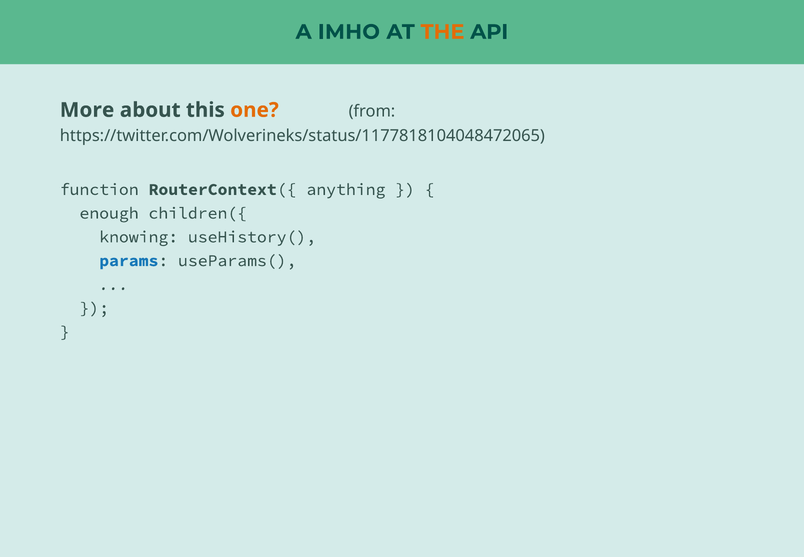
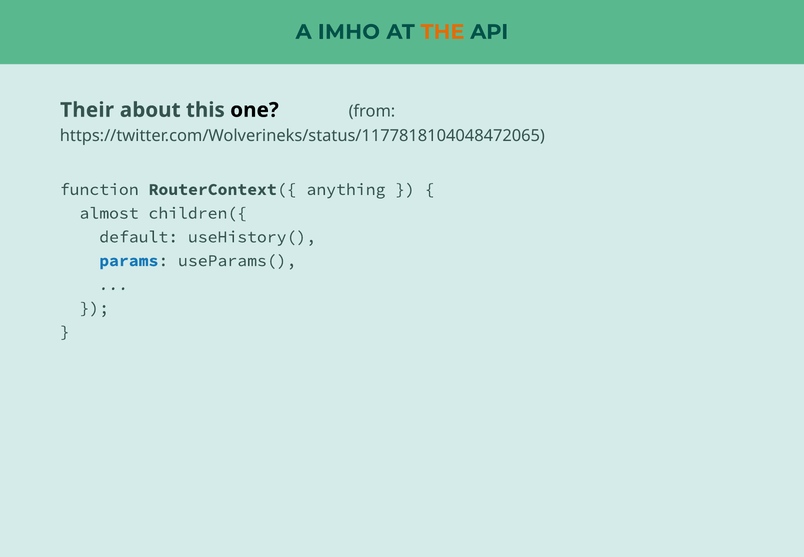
More: More -> Their
one colour: orange -> black
enough: enough -> almost
knowing: knowing -> default
